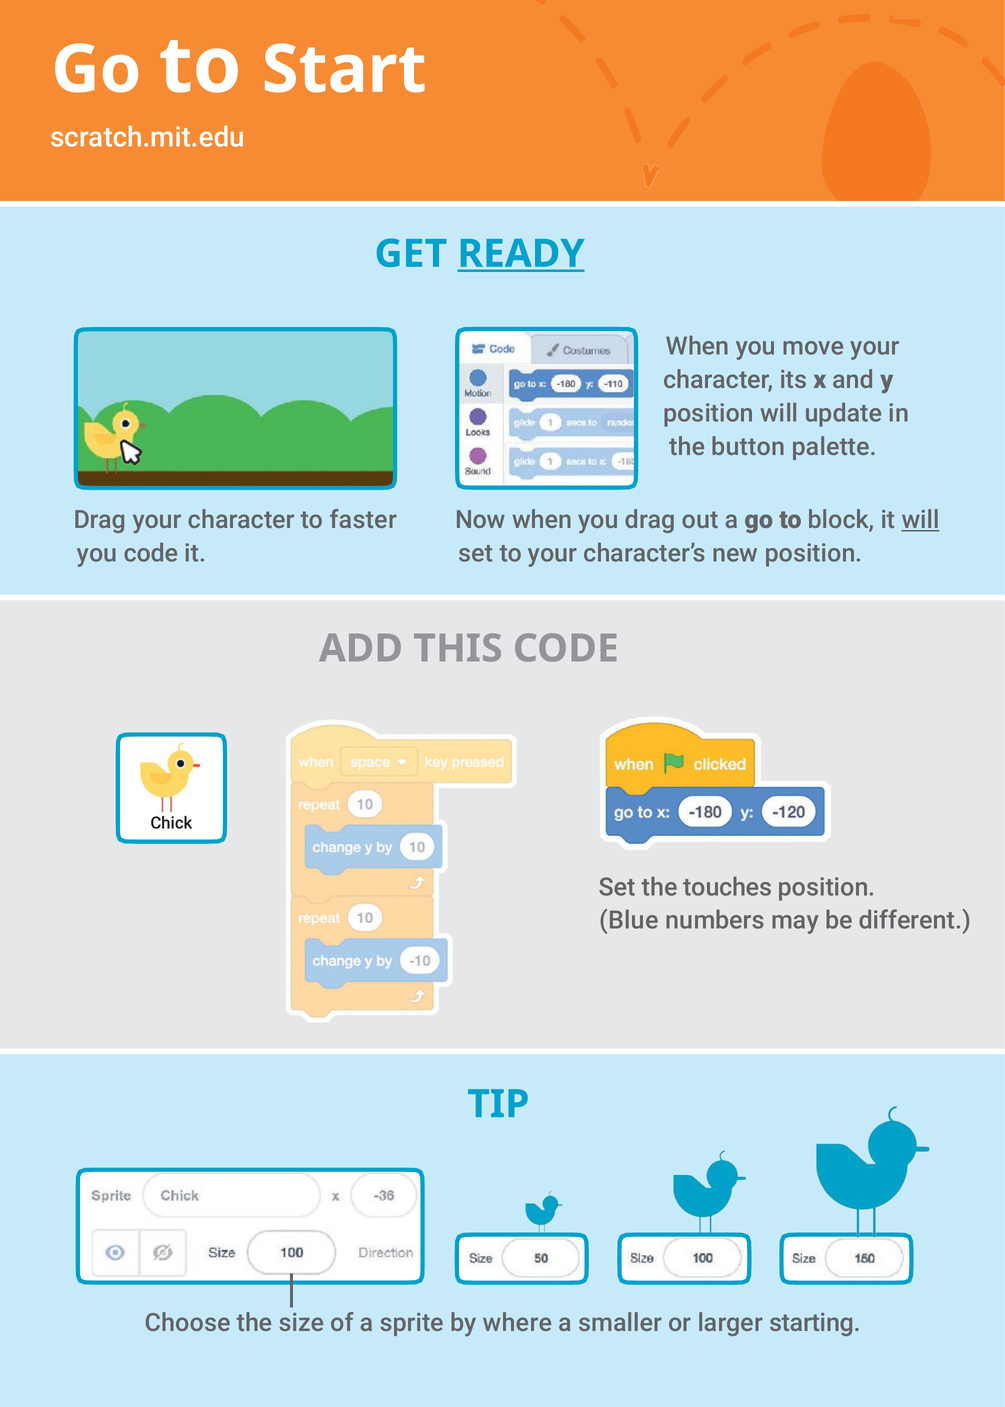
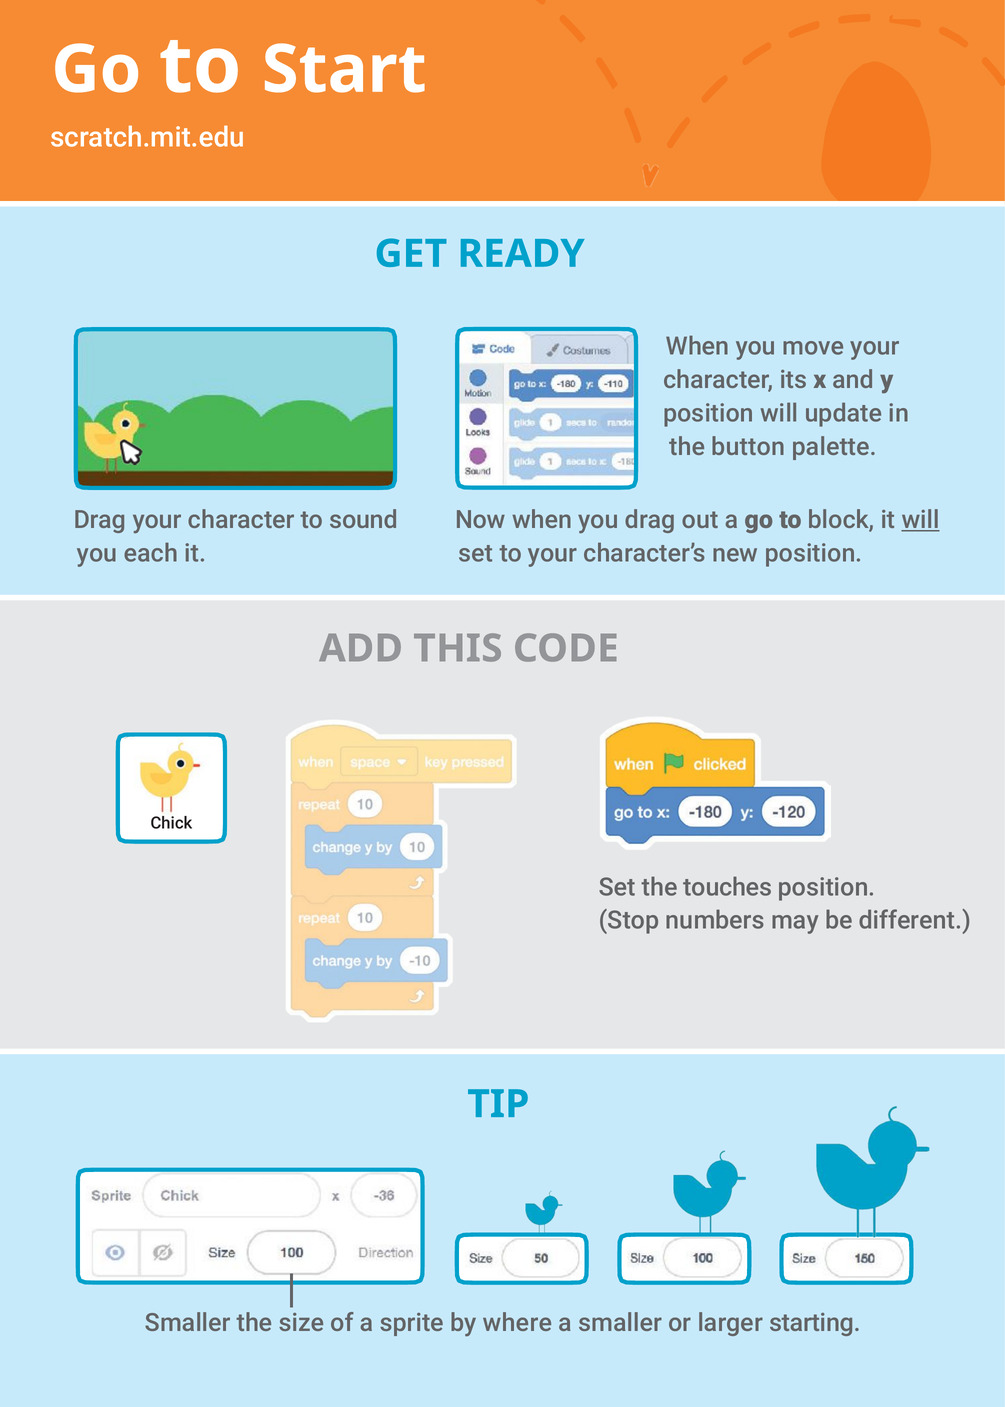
READY underline: present -> none
faster: faster -> sound
you code: code -> each
Blue: Blue -> Stop
Choose at (188, 1323): Choose -> Smaller
